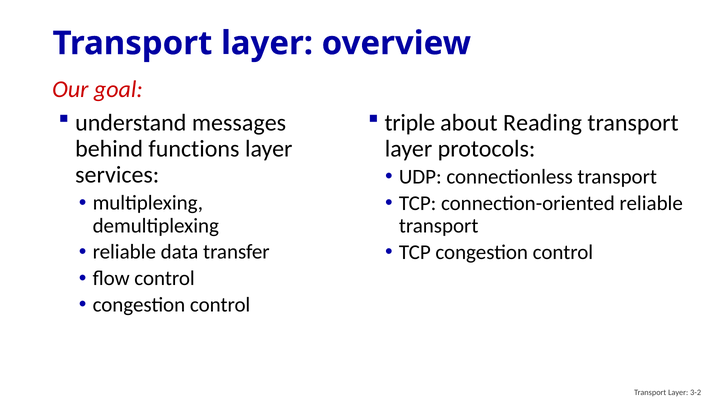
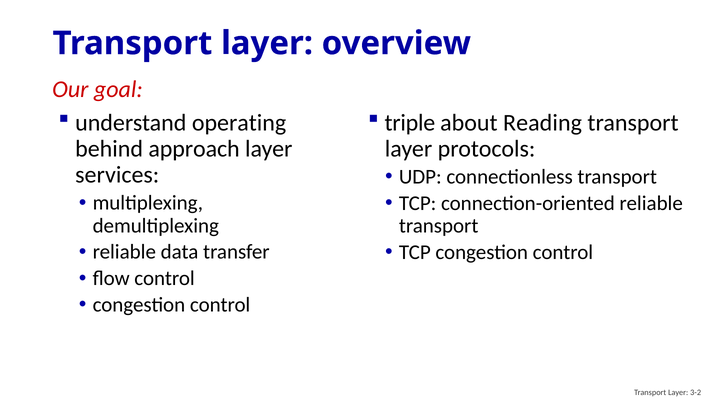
messages: messages -> operating
functions: functions -> approach
